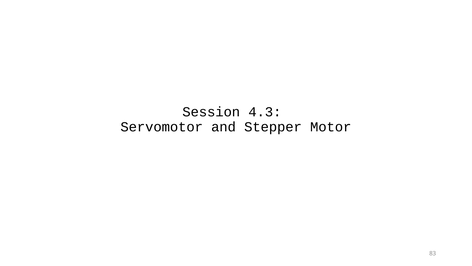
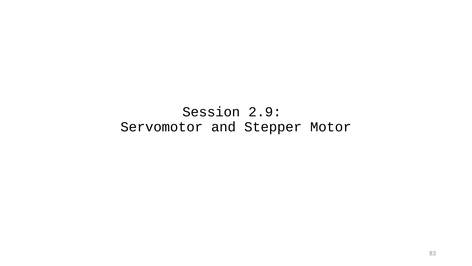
4.3: 4.3 -> 2.9
